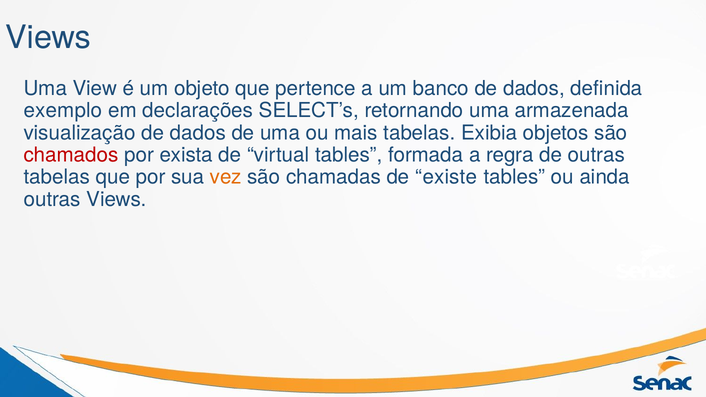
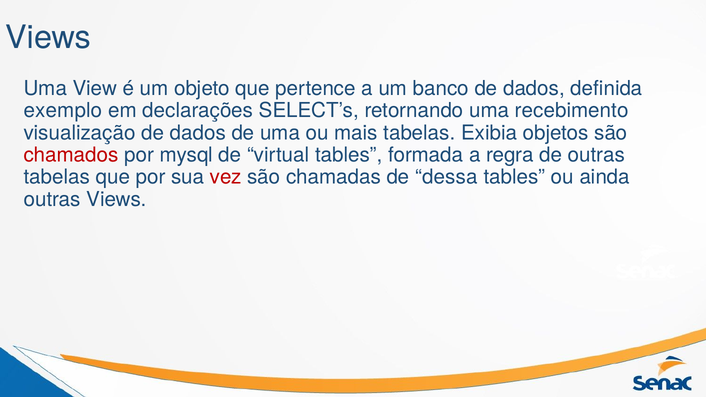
armazenada: armazenada -> recebimento
exista: exista -> mysql
vez colour: orange -> red
existe: existe -> dessa
